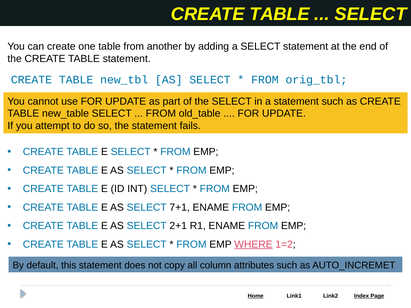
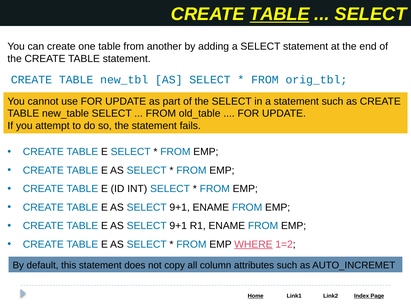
TABLE at (280, 14) underline: none -> present
7+1 at (180, 208): 7+1 -> 9+1
2+1 at (178, 226): 2+1 -> 9+1
